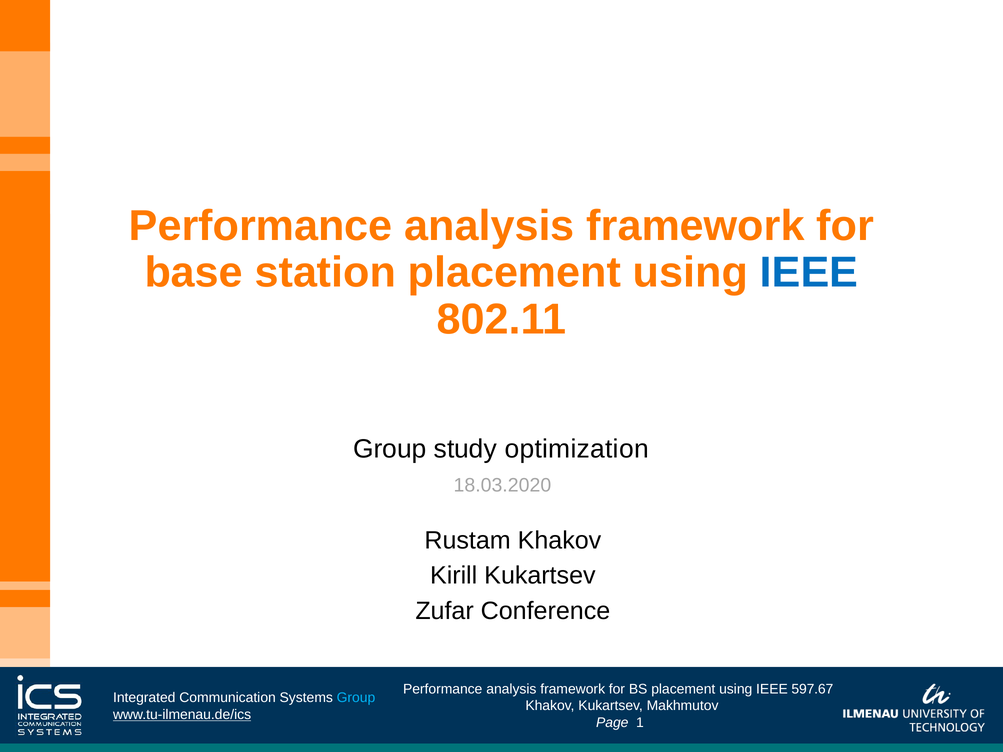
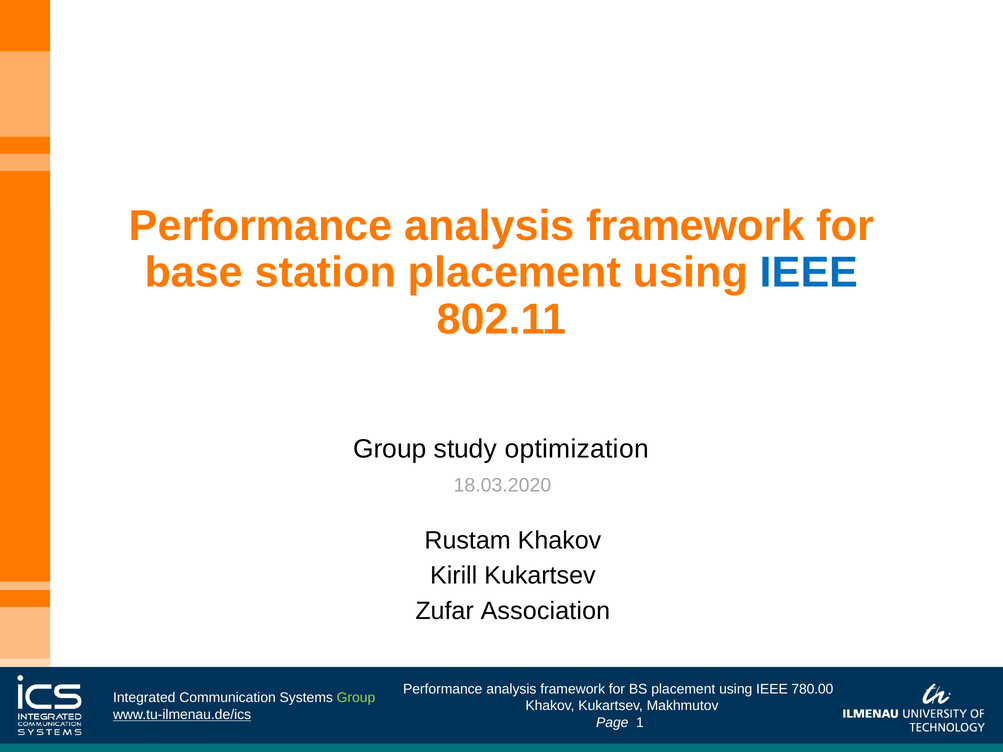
Conference: Conference -> Association
597.67: 597.67 -> 780.00
Group at (356, 698) colour: light blue -> light green
